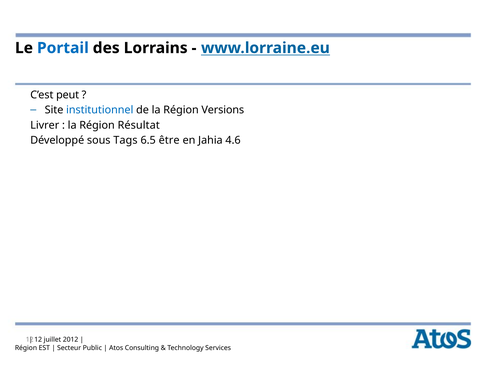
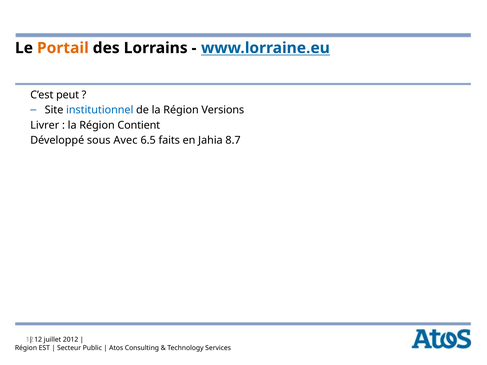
Portail colour: blue -> orange
Résultat: Résultat -> Contient
Tags: Tags -> Avec
être: être -> faits
4.6: 4.6 -> 8.7
